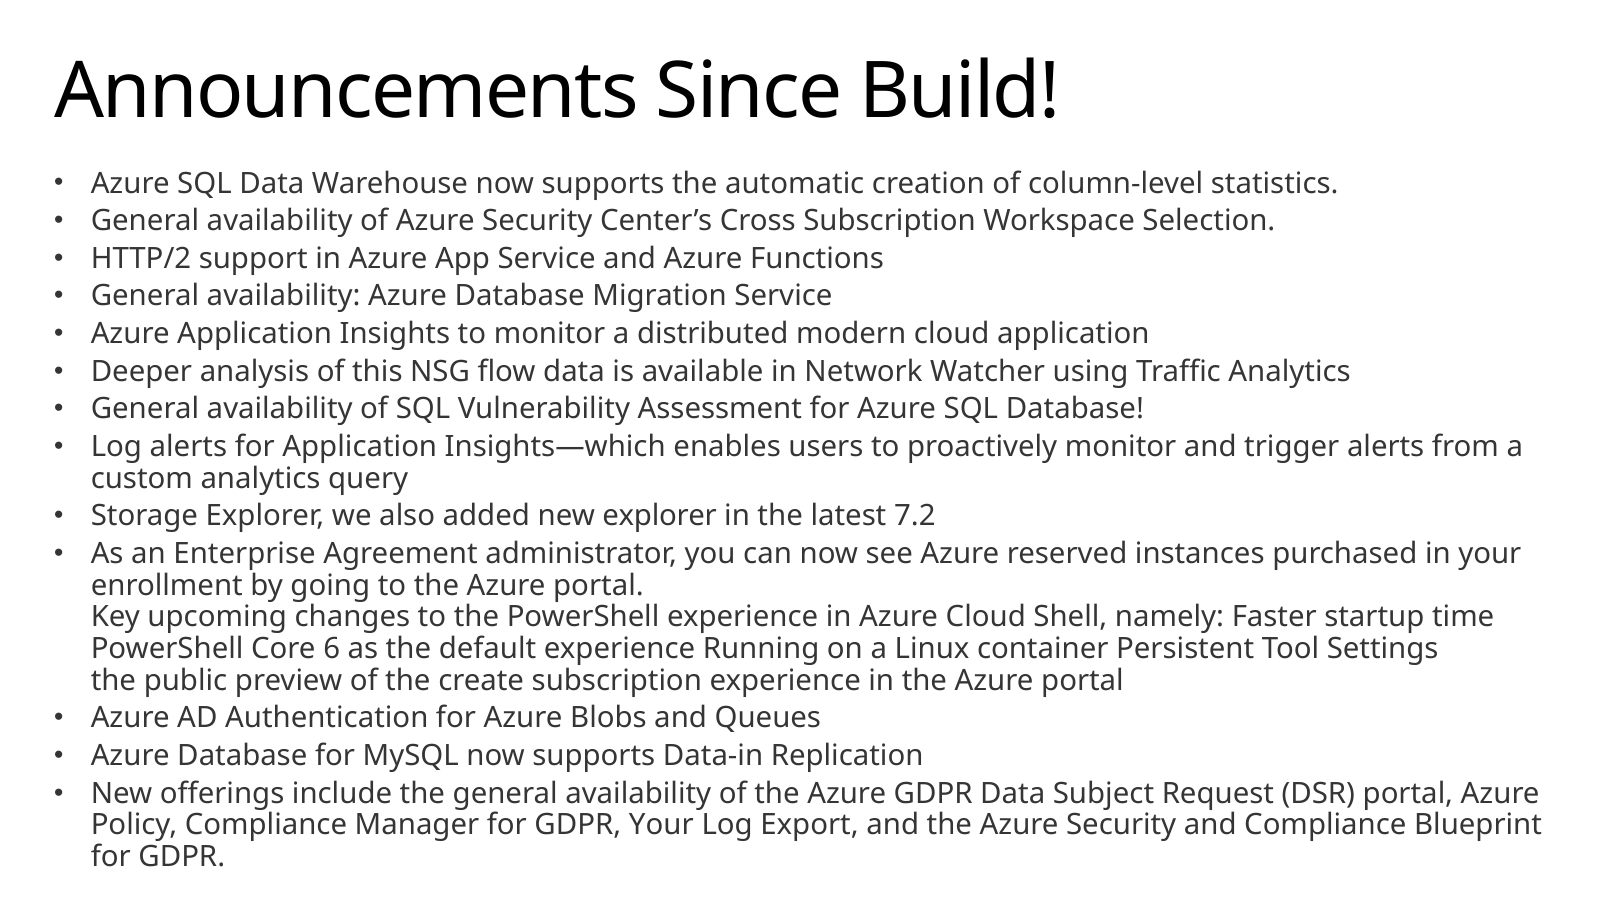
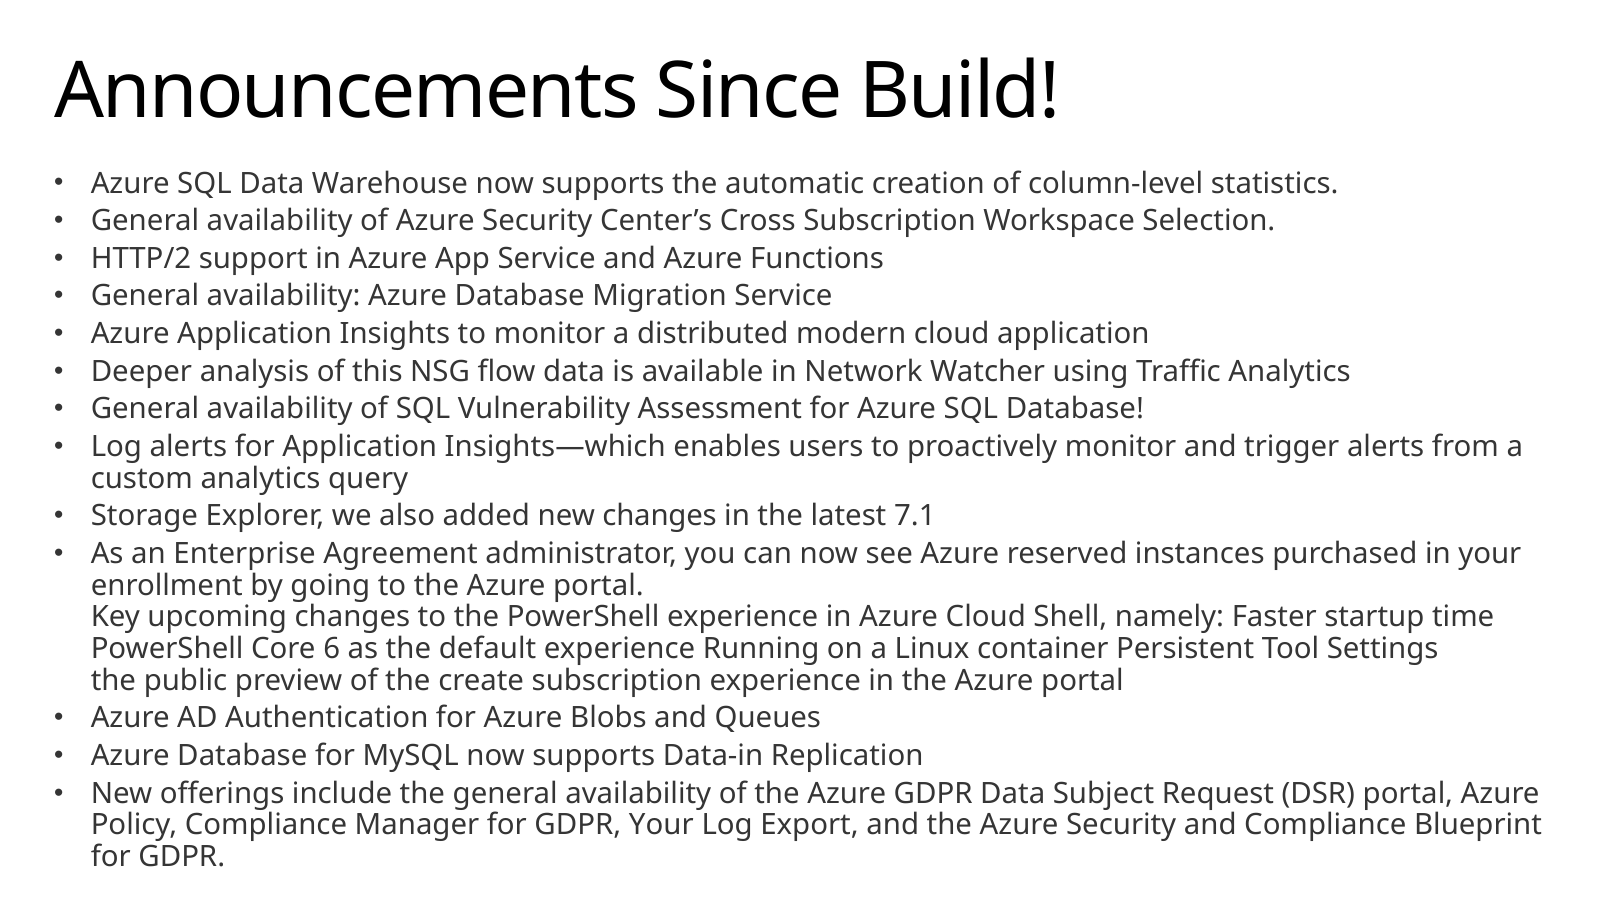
new explorer: explorer -> changes
7.2: 7.2 -> 7.1
